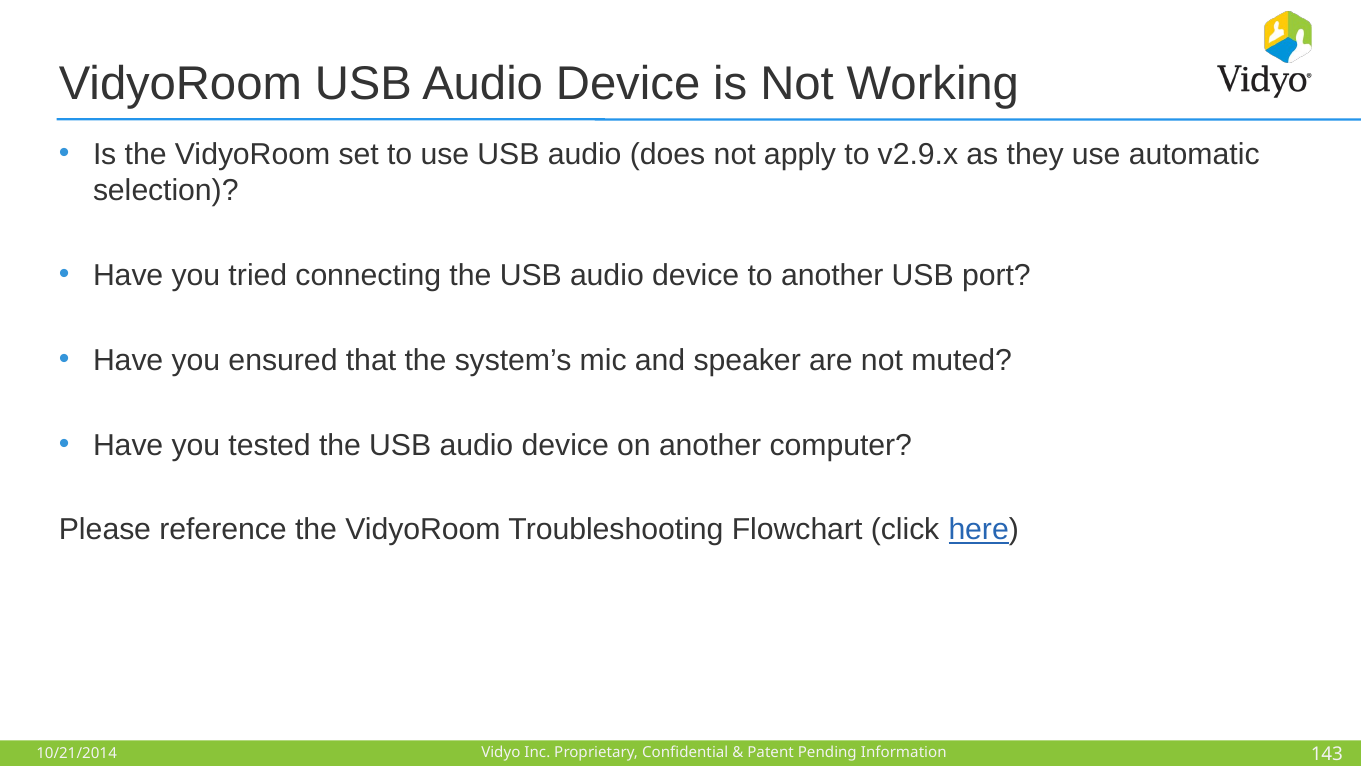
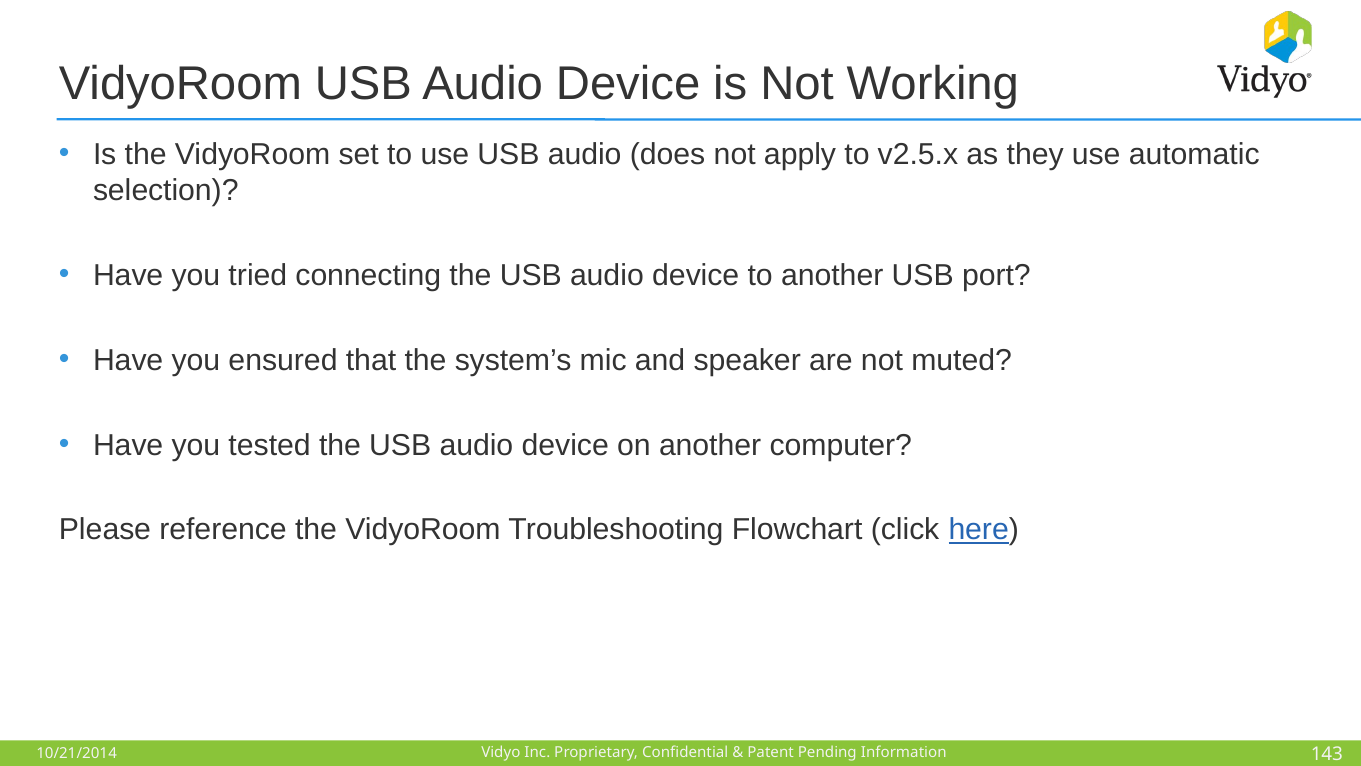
v2.9.x: v2.9.x -> v2.5.x
